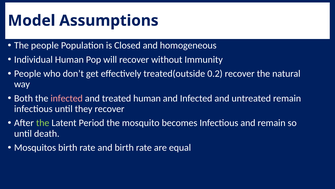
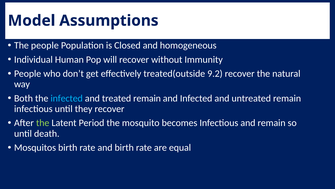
0.2: 0.2 -> 9.2
infected at (67, 98) colour: pink -> light blue
treated human: human -> remain
